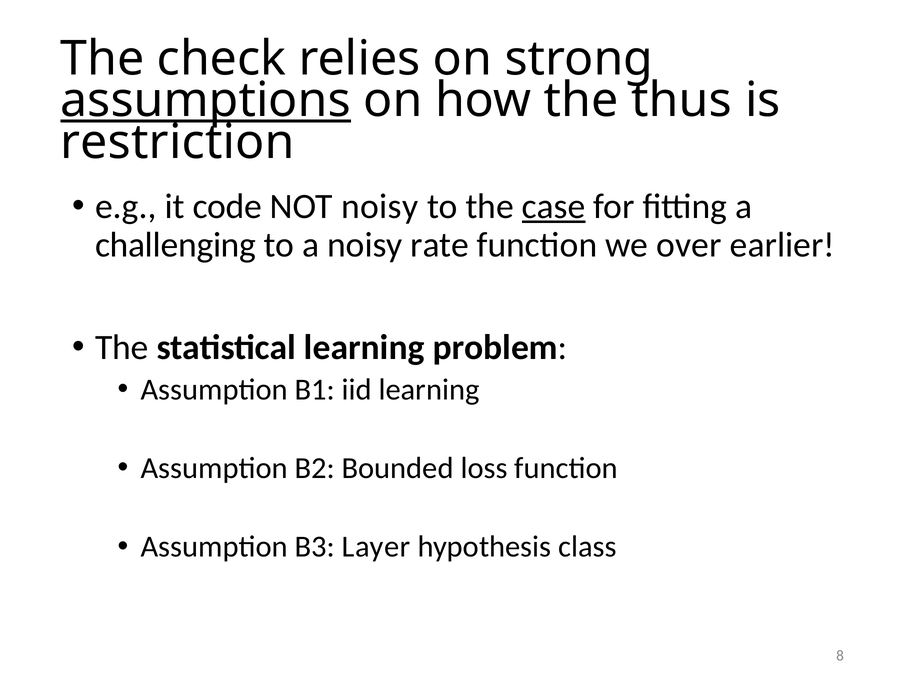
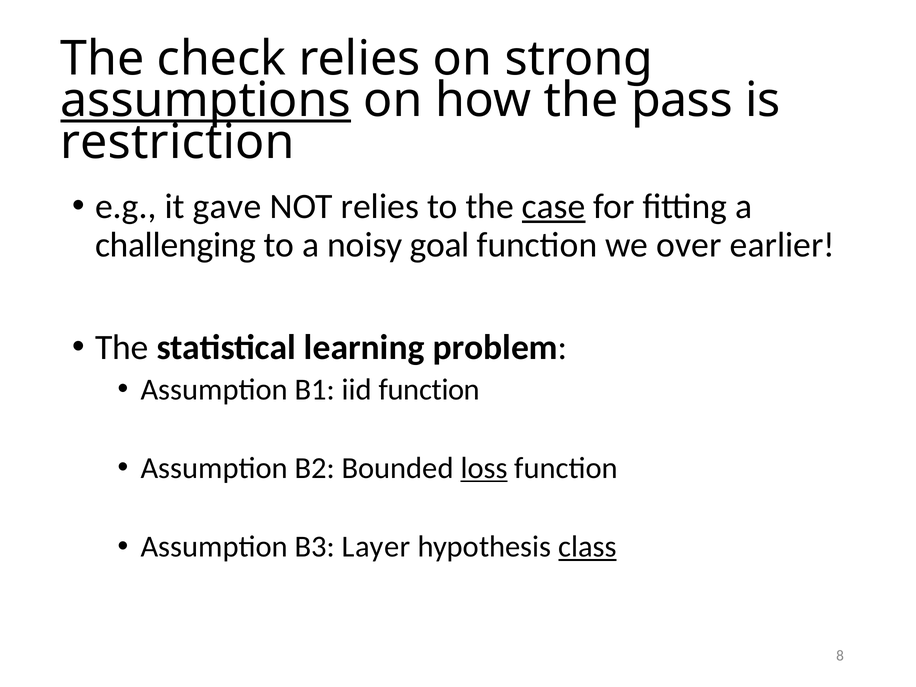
thus: thus -> pass
code: code -> gave
NOT noisy: noisy -> relies
rate: rate -> goal
iid learning: learning -> function
loss underline: none -> present
class underline: none -> present
